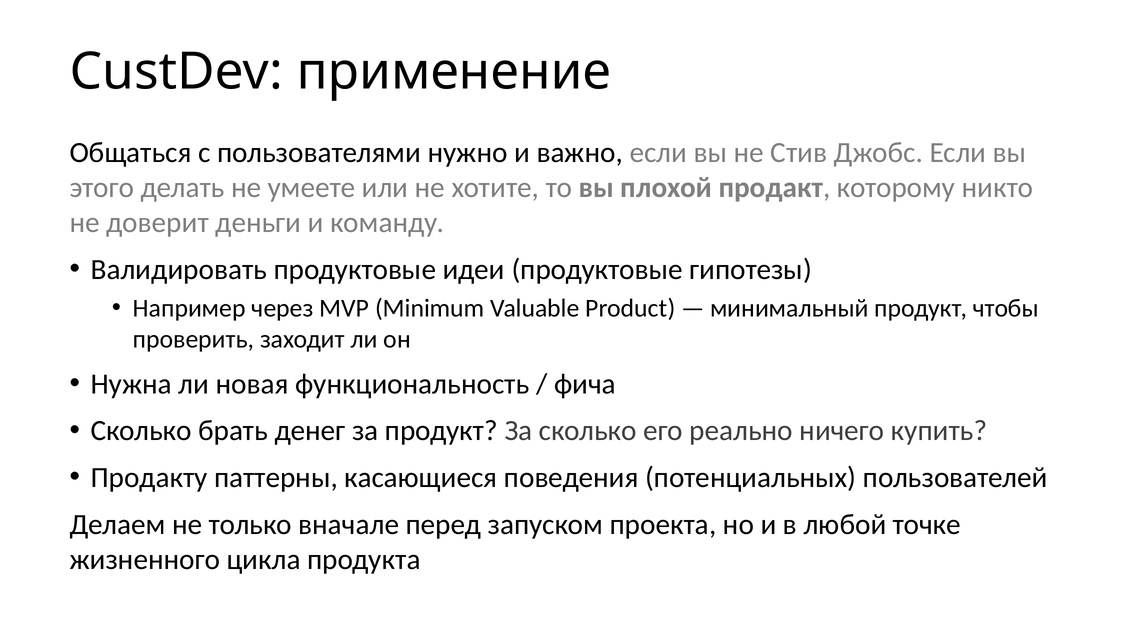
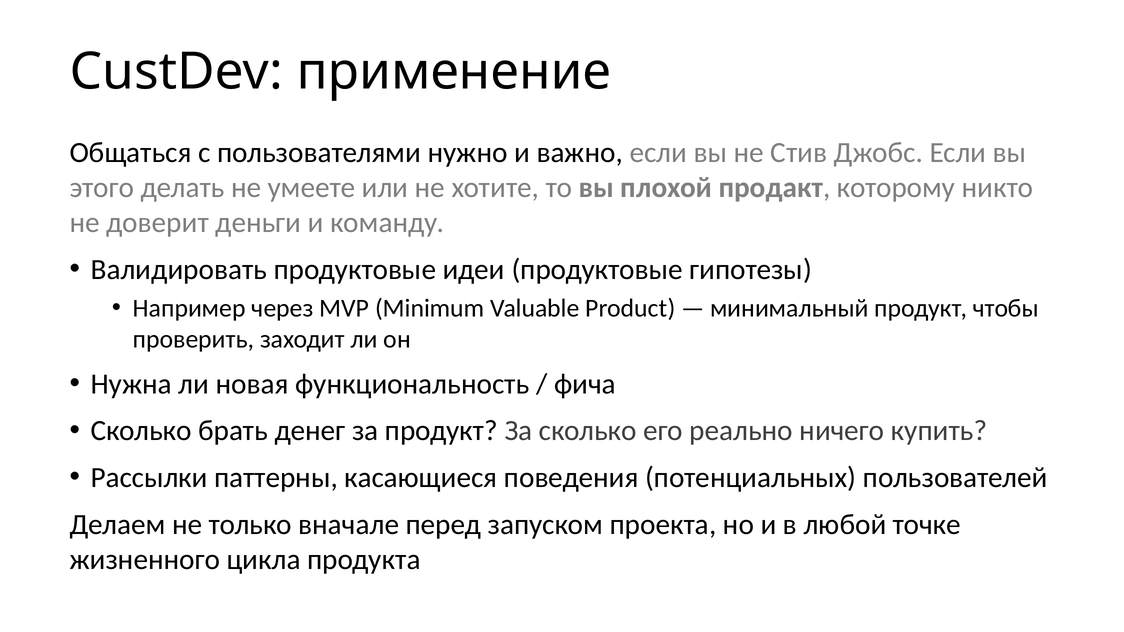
Продакту: Продакту -> Рассылки
